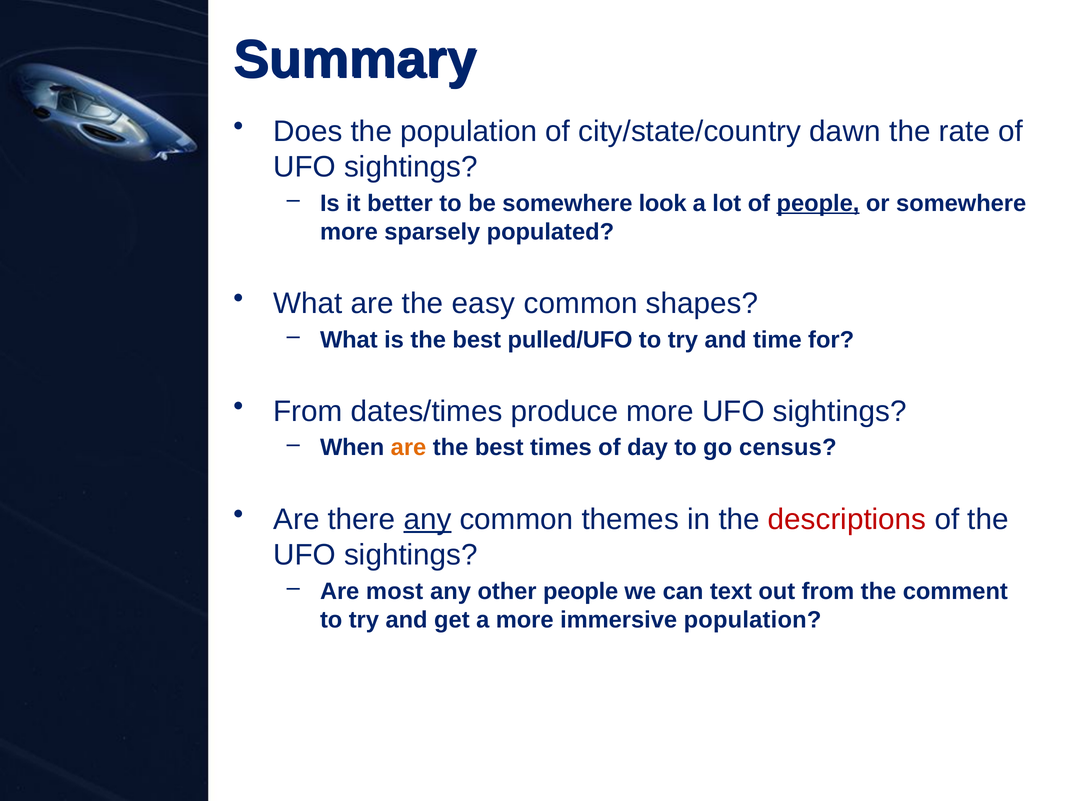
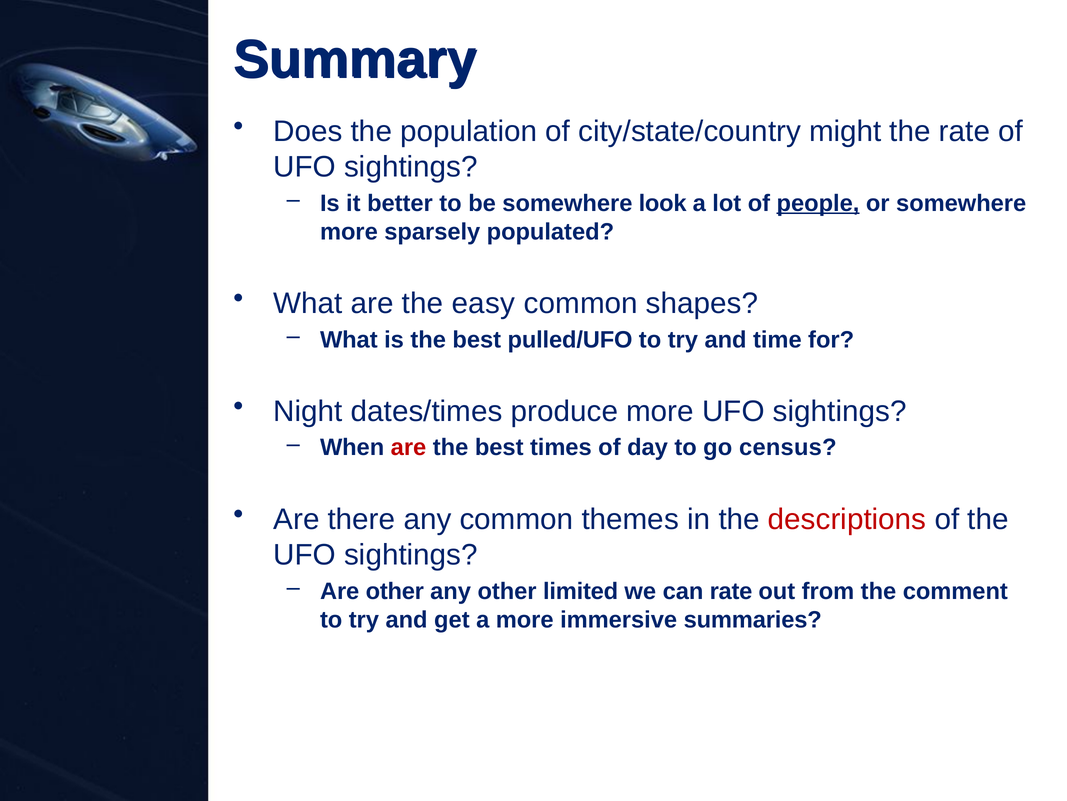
dawn: dawn -> might
From at (308, 411): From -> Night
are at (409, 447) colour: orange -> red
any at (427, 519) underline: present -> none
Are most: most -> other
other people: people -> limited
can text: text -> rate
immersive population: population -> summaries
